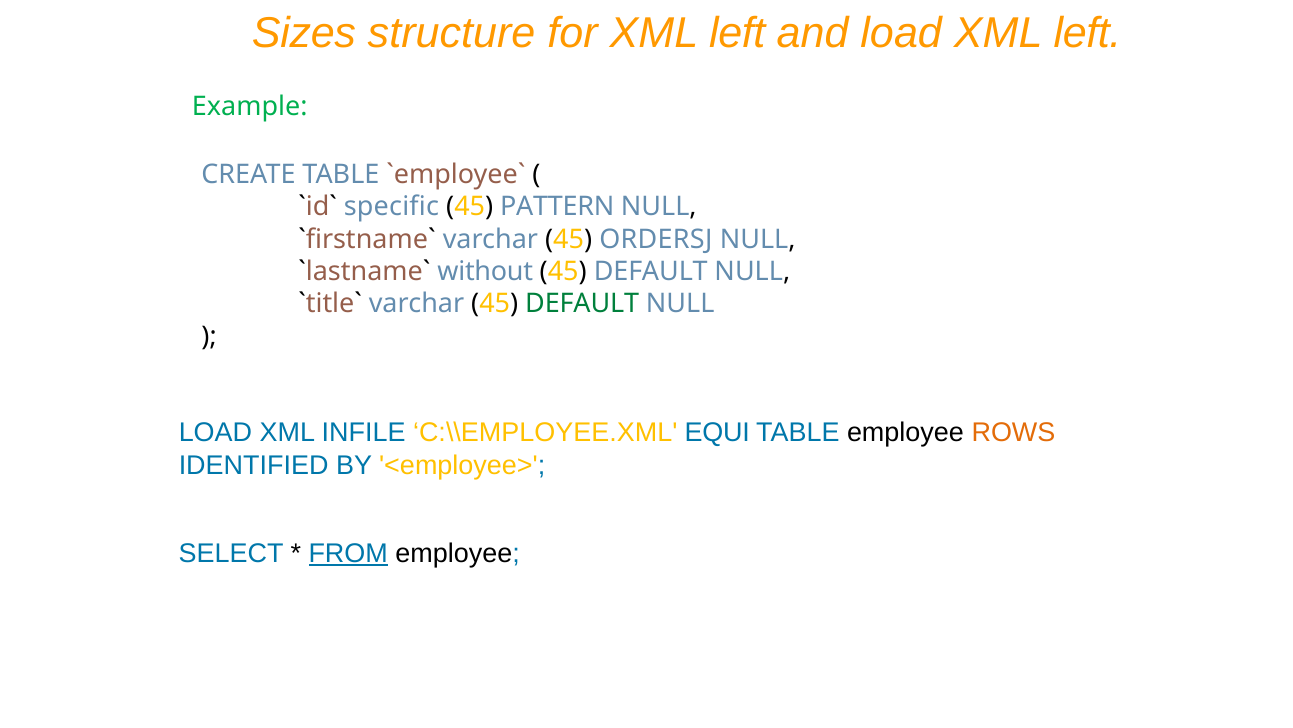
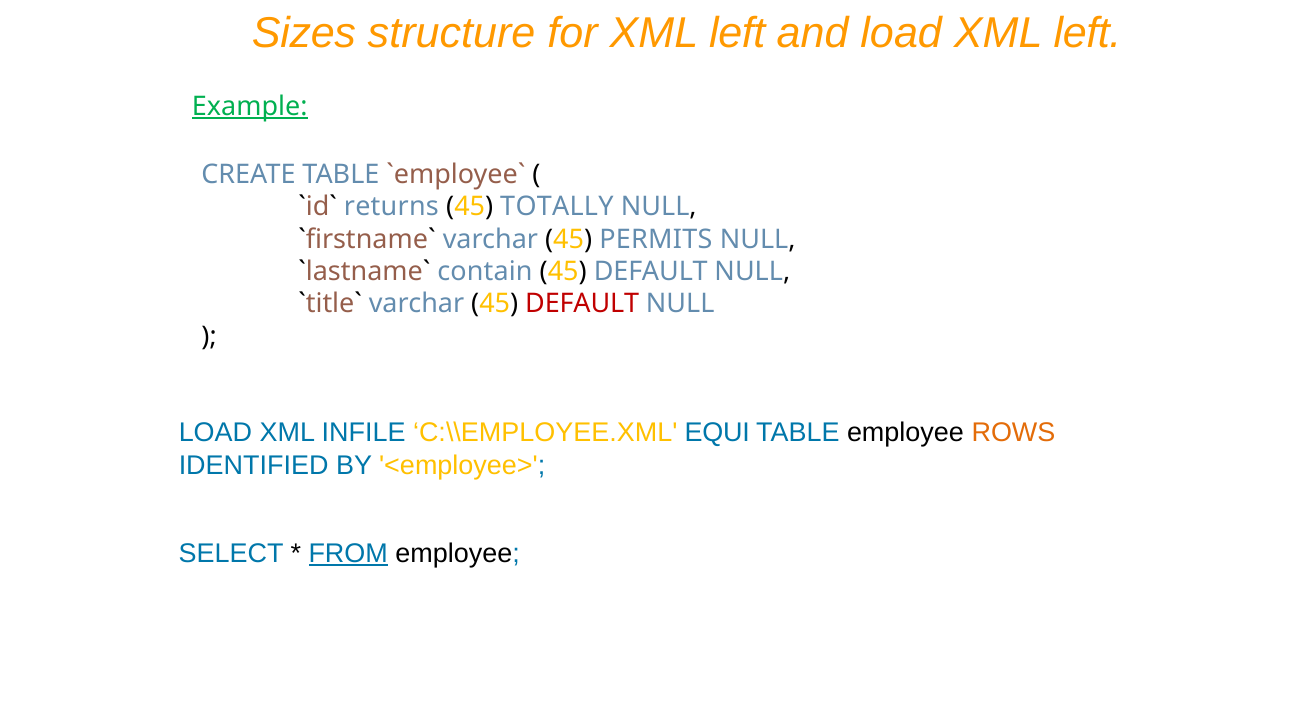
Example underline: none -> present
specific: specific -> returns
PATTERN: PATTERN -> TOTALLY
ORDERSJ: ORDERSJ -> PERMITS
without: without -> contain
DEFAULT at (582, 304) colour: green -> red
